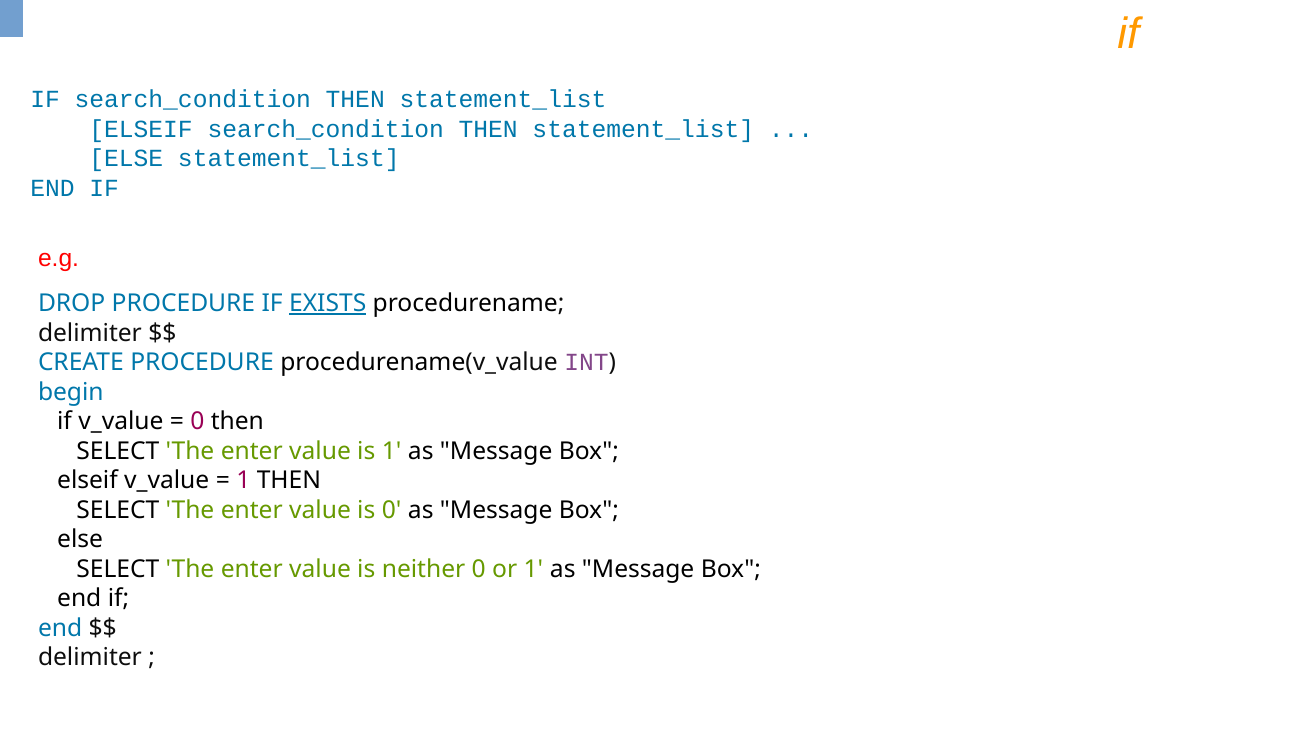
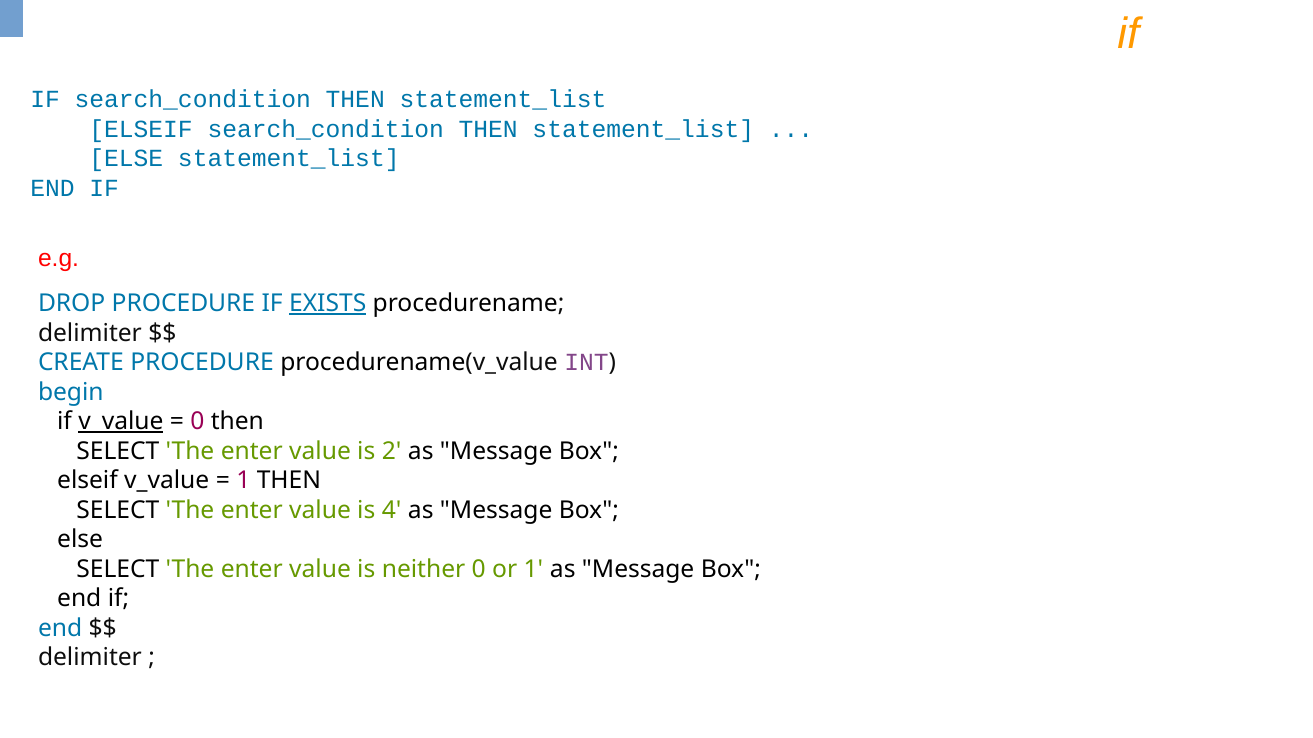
v_value at (121, 422) underline: none -> present
is 1: 1 -> 2
is 0: 0 -> 4
